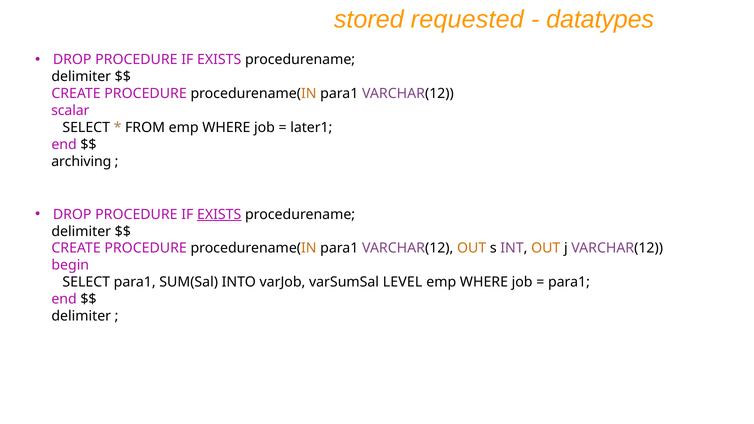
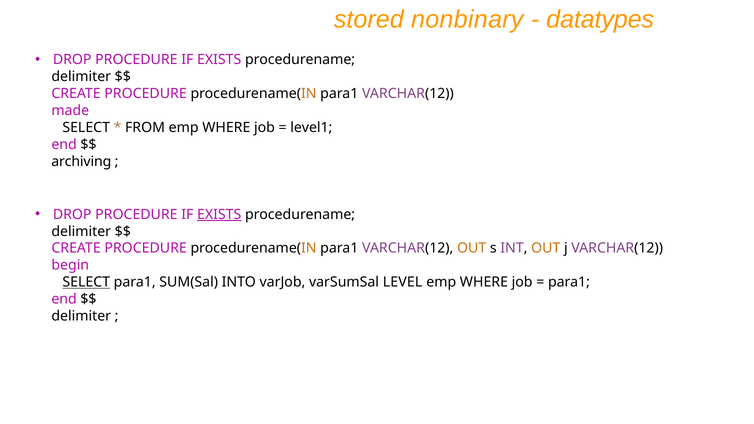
requested: requested -> nonbinary
scalar: scalar -> made
later1: later1 -> level1
SELECT at (86, 282) underline: none -> present
